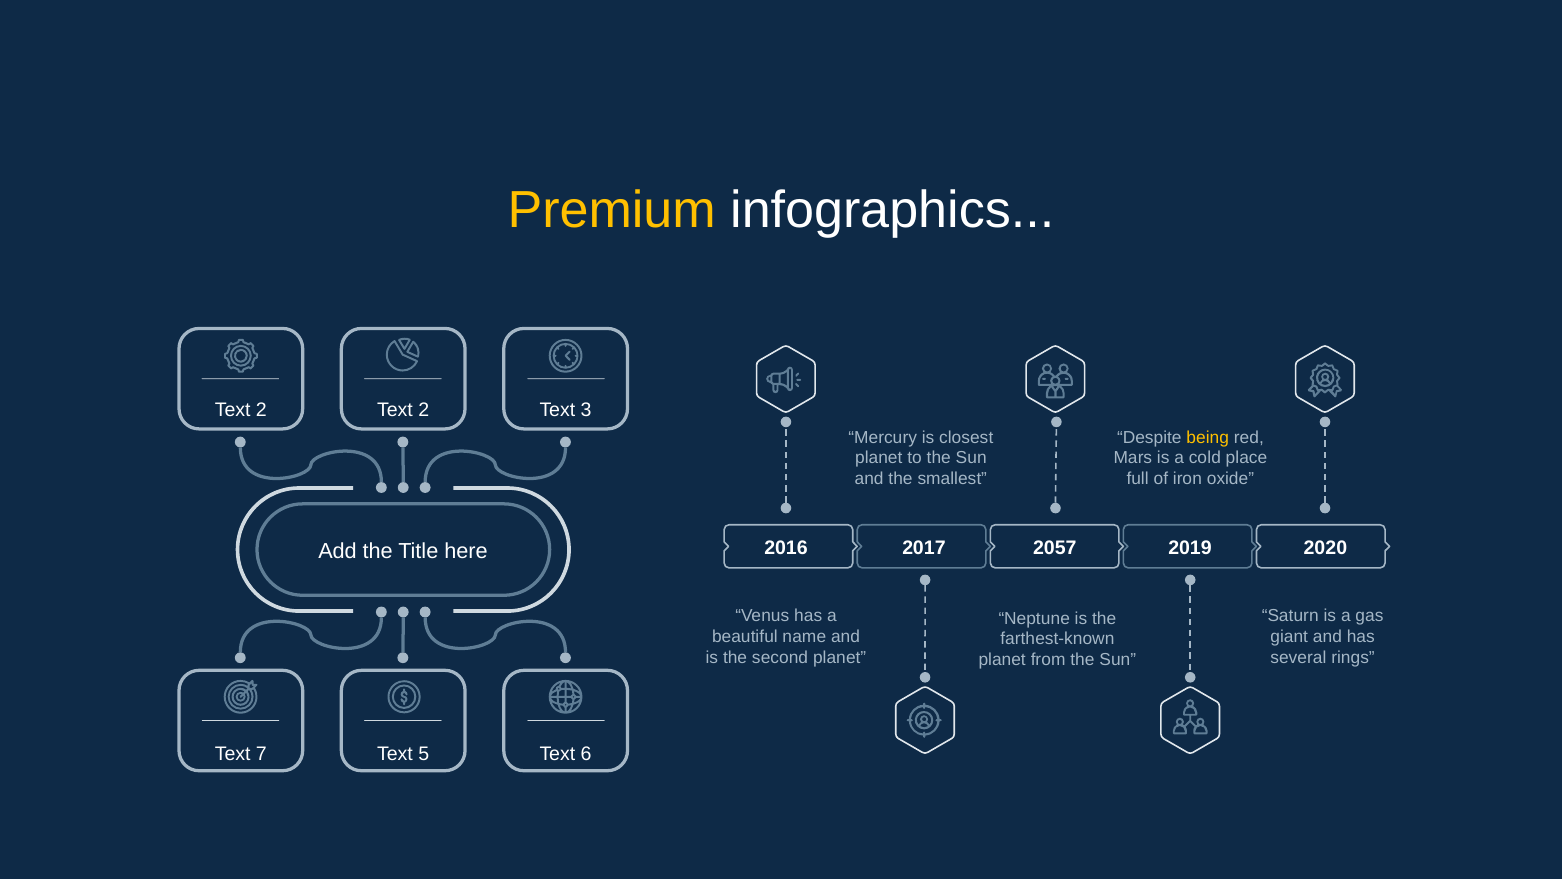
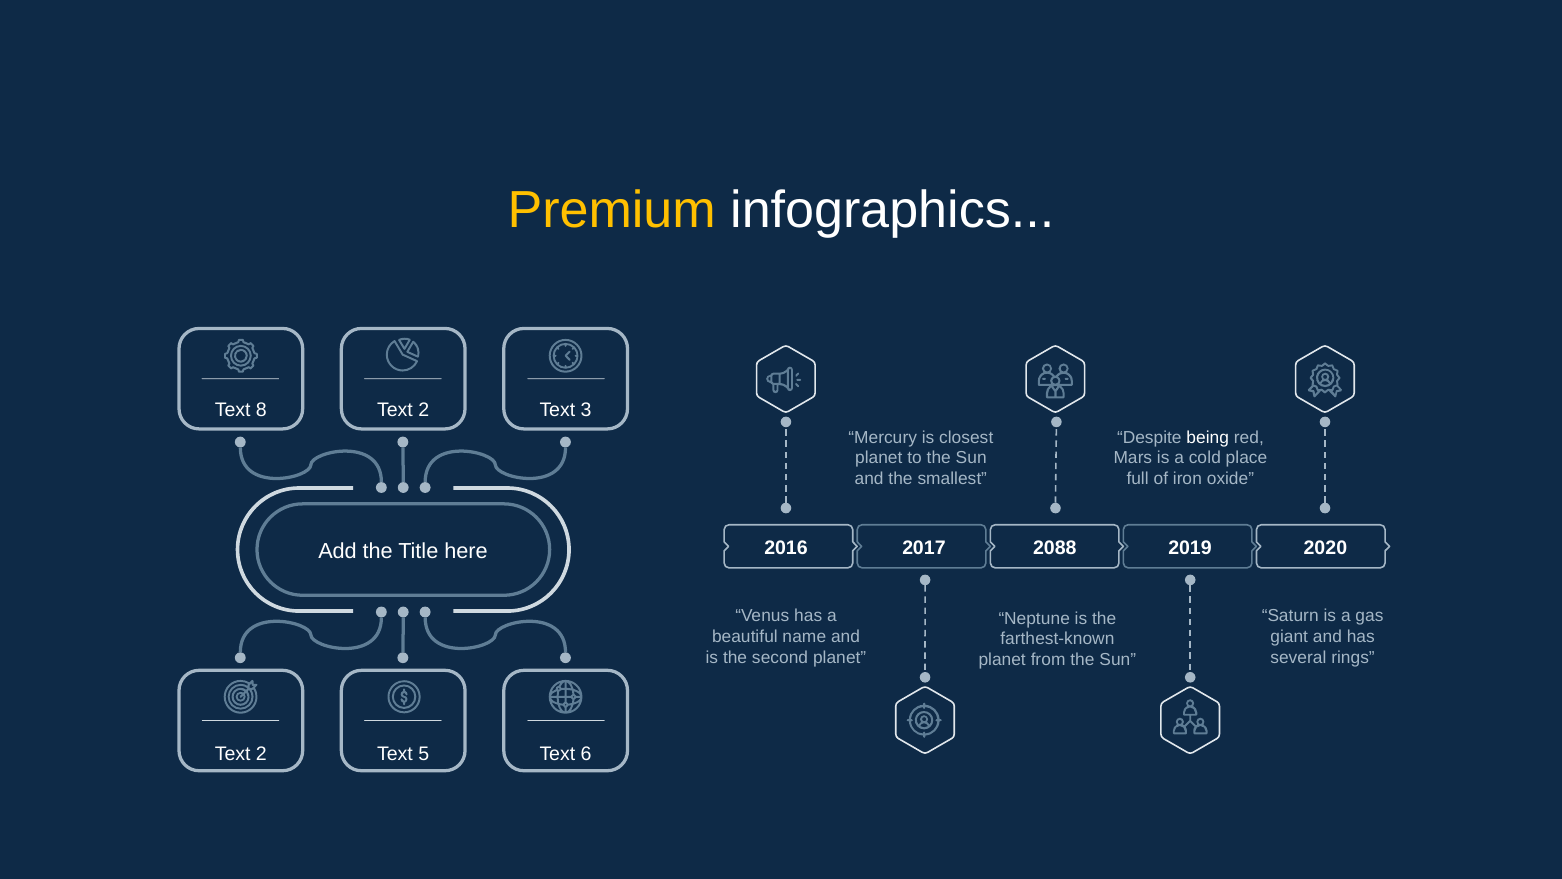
2 at (261, 410): 2 -> 8
being colour: yellow -> white
2057: 2057 -> 2088
7 at (261, 754): 7 -> 2
